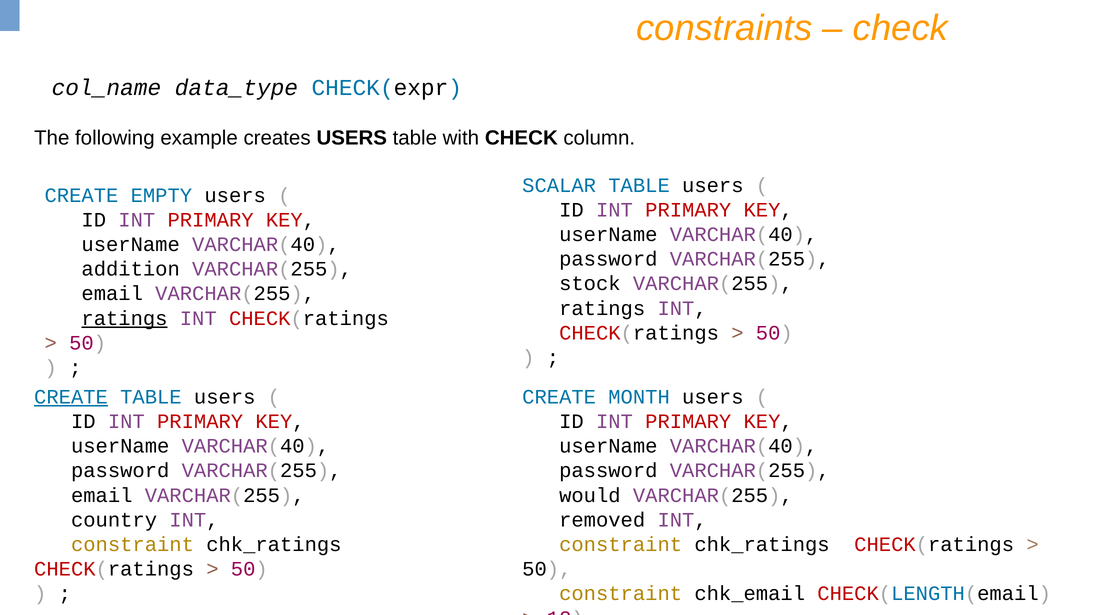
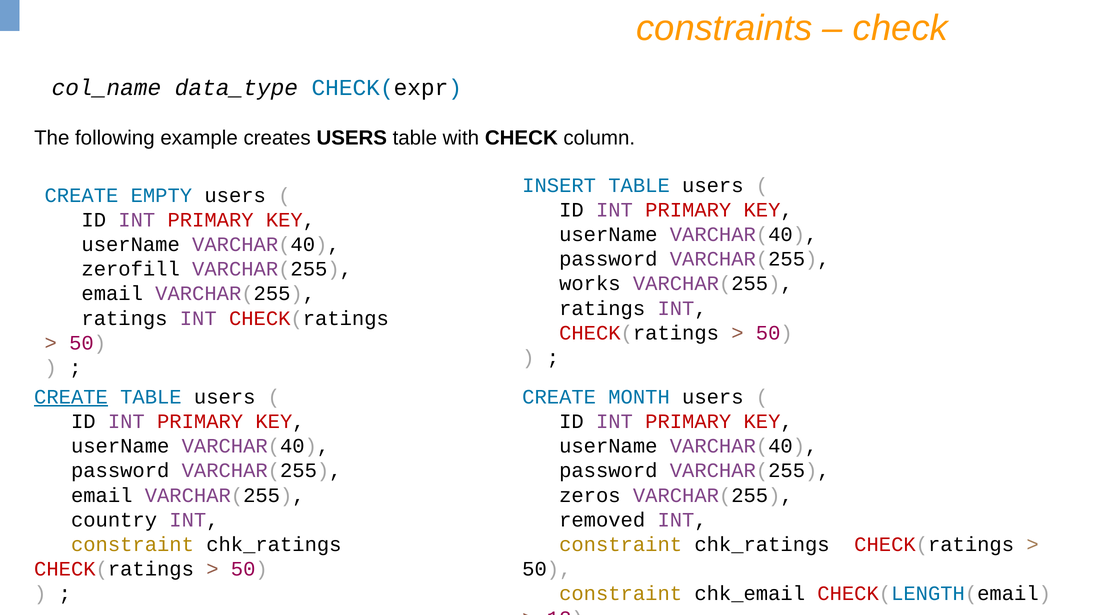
SCALAR: SCALAR -> INSERT
addition: addition -> zerofill
stock: stock -> works
ratings at (124, 318) underline: present -> none
would: would -> zeros
